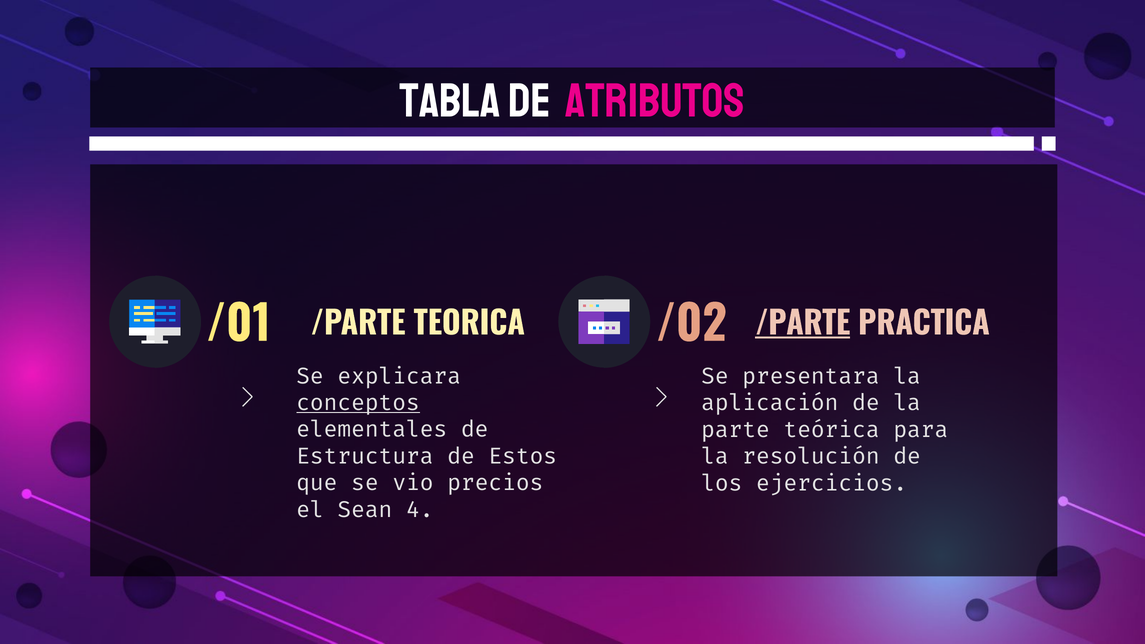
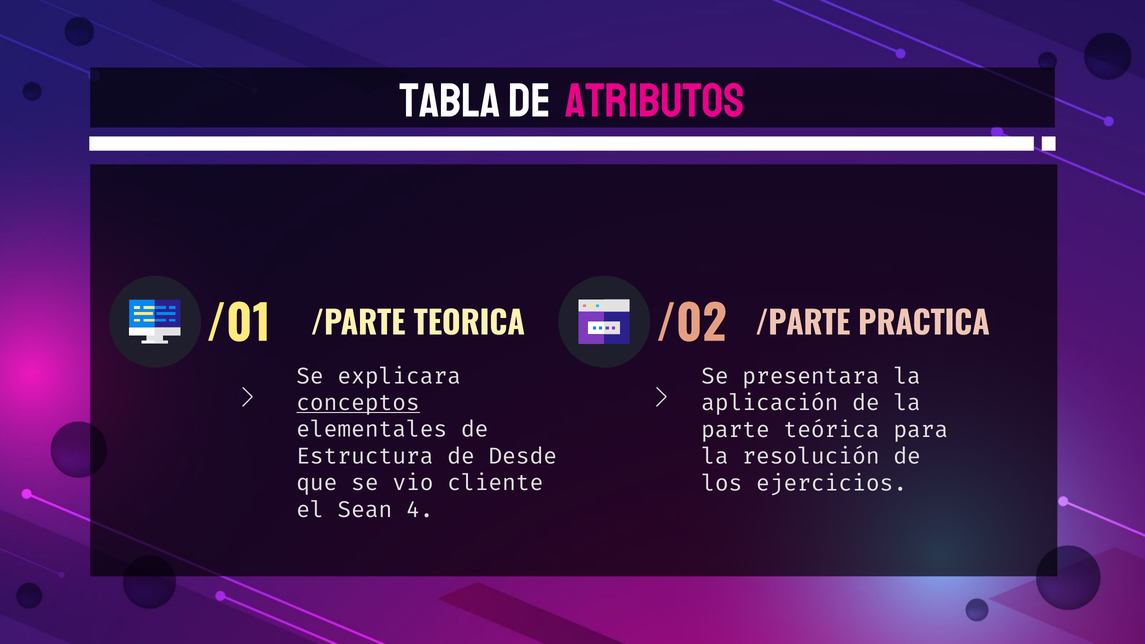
/PARTE at (803, 324) underline: present -> none
Estos: Estos -> Desde
precios: precios -> cliente
